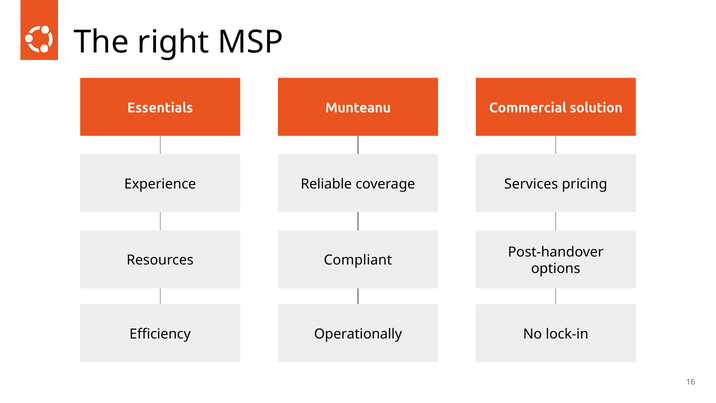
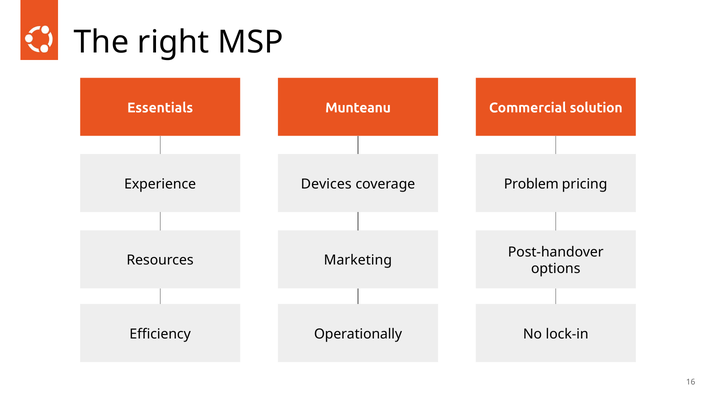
Reliable: Reliable -> Devices
Services: Services -> Problem
Compliant: Compliant -> Marketing
